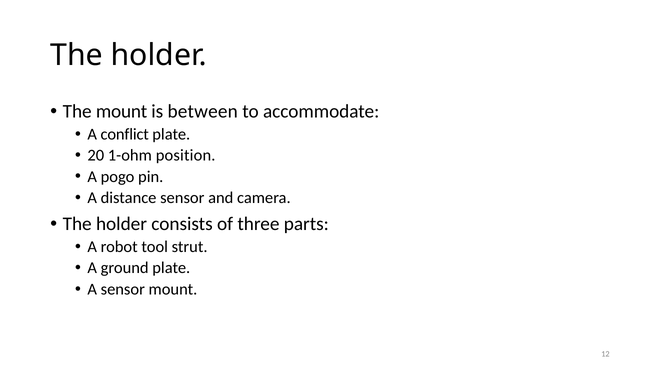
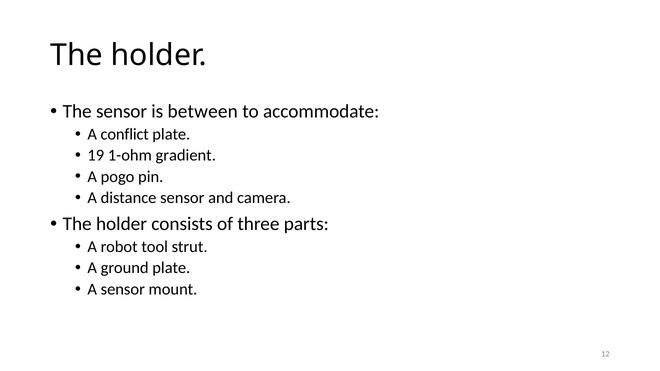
The mount: mount -> sensor
20: 20 -> 19
position: position -> gradient
